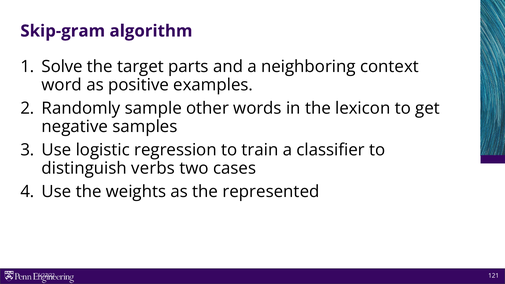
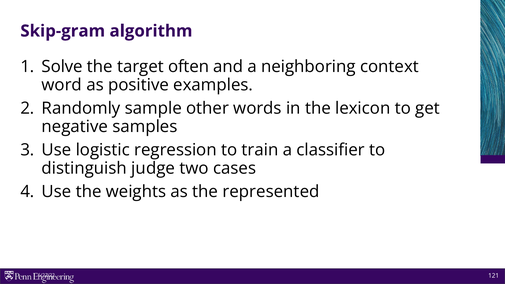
parts: parts -> often
verbs: verbs -> judge
